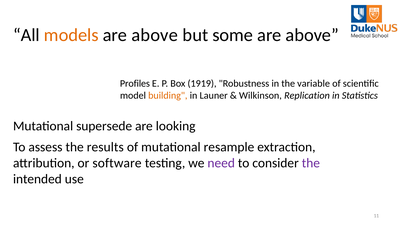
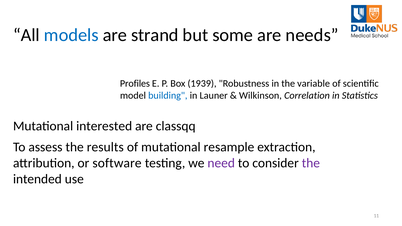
models colour: orange -> blue
above at (155, 35): above -> strand
some are above: above -> needs
1919: 1919 -> 1939
building colour: orange -> blue
Replication: Replication -> Correlation
supersede: supersede -> interested
looking: looking -> classqq
